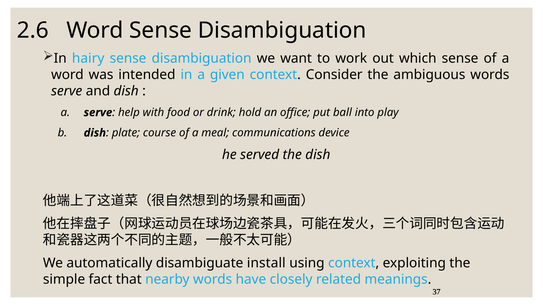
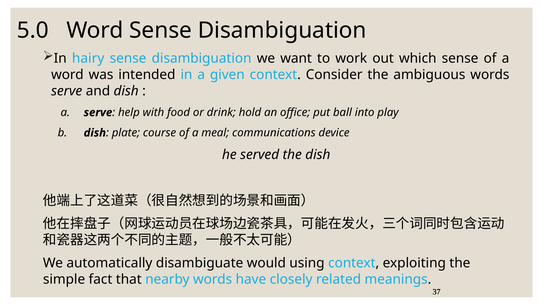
2.6: 2.6 -> 5.0
install: install -> would
